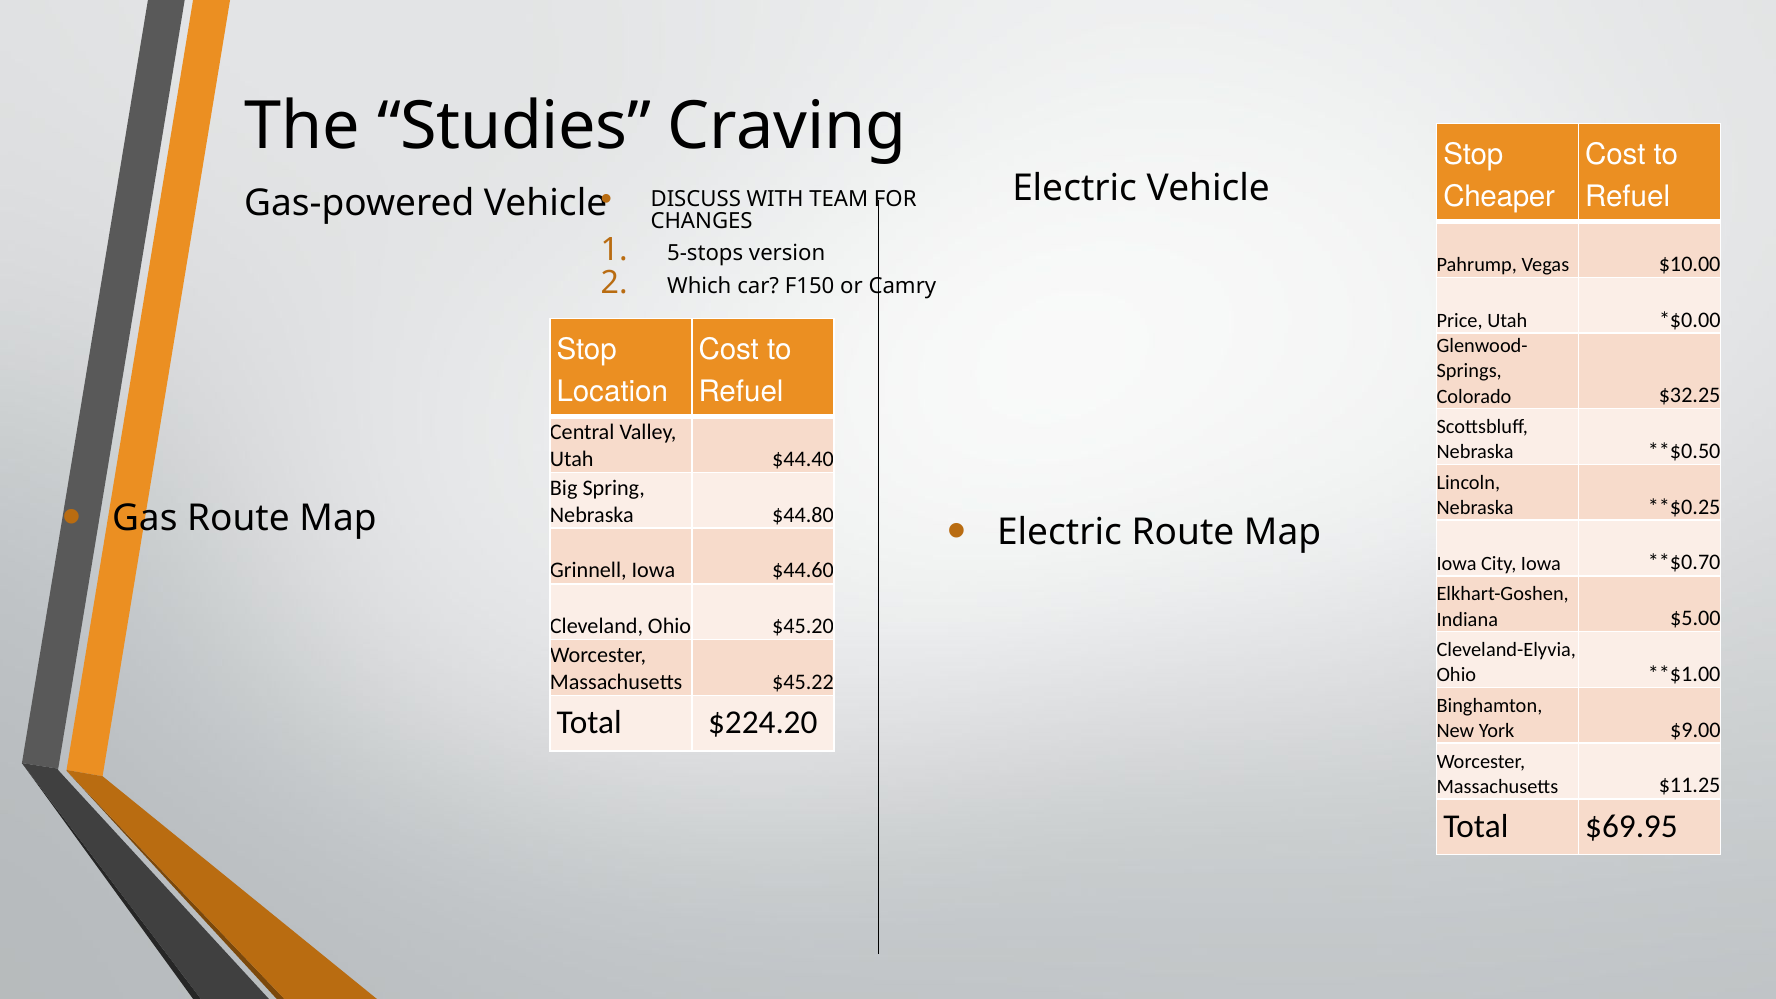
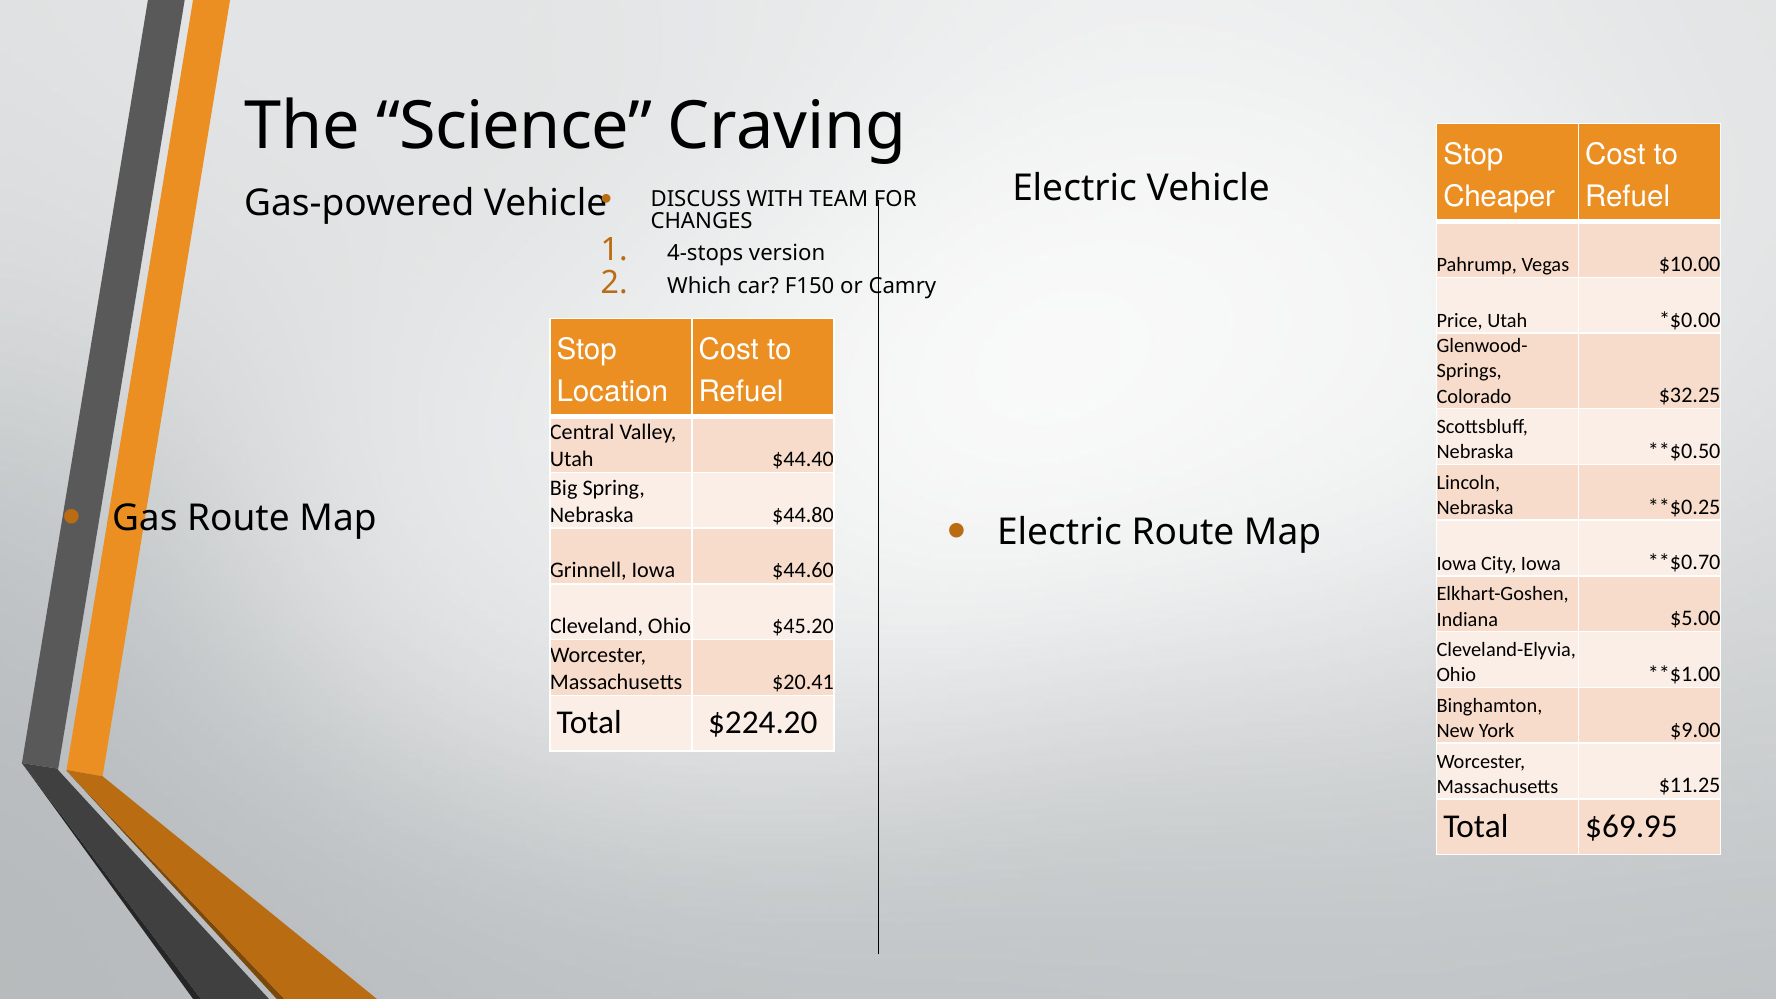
Studies: Studies -> Science
5-stops: 5-stops -> 4-stops
$45.22: $45.22 -> $20.41
